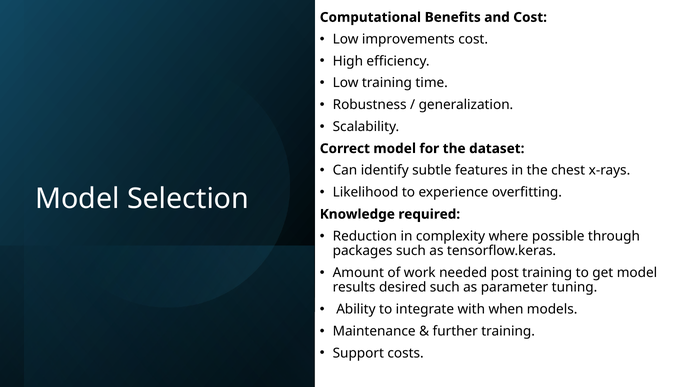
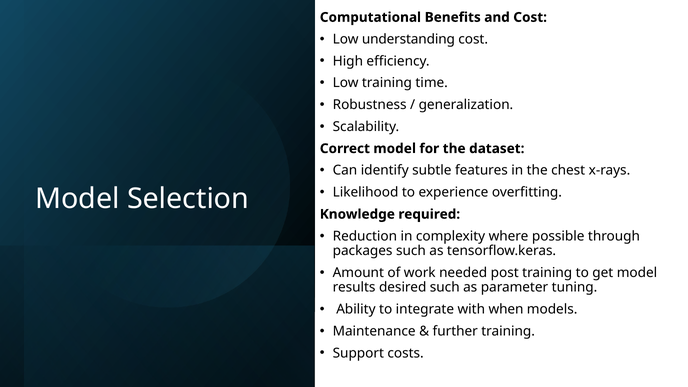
improvements: improvements -> understanding
